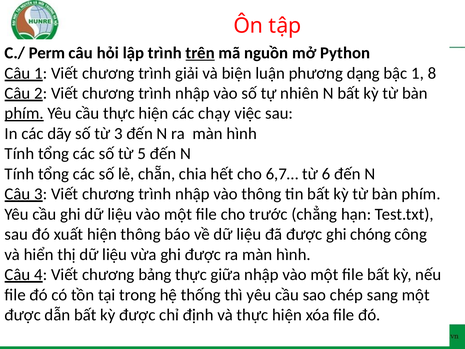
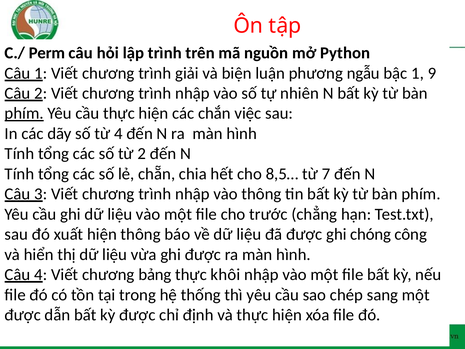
trên underline: present -> none
dạng: dạng -> ngẫu
8: 8 -> 9
chạy: chạy -> chắn
từ 3: 3 -> 4
từ 5: 5 -> 2
6,7…: 6,7… -> 8,5…
6: 6 -> 7
giữa: giữa -> khôi
